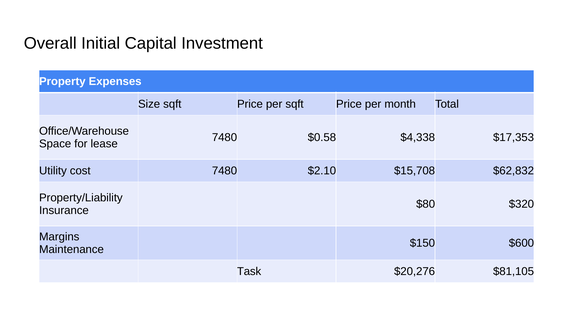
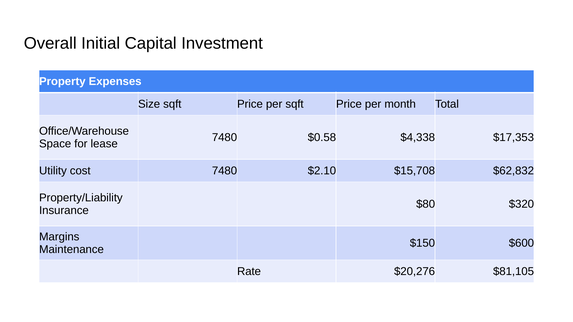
Task: Task -> Rate
